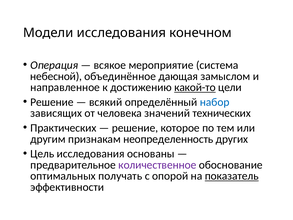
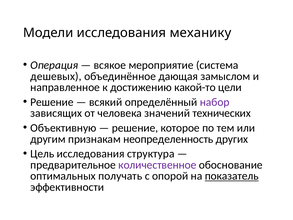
конечном: конечном -> механику
небесной: небесной -> дешевых
какой-то underline: present -> none
набор colour: blue -> purple
Практических: Практических -> Объективную
основаны: основаны -> структура
